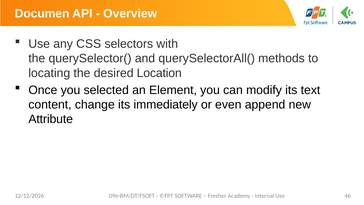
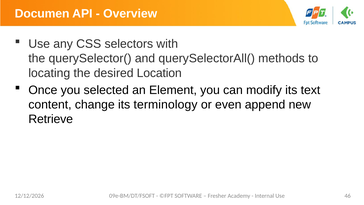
immediately: immediately -> terminology
Attribute: Attribute -> Retrieve
